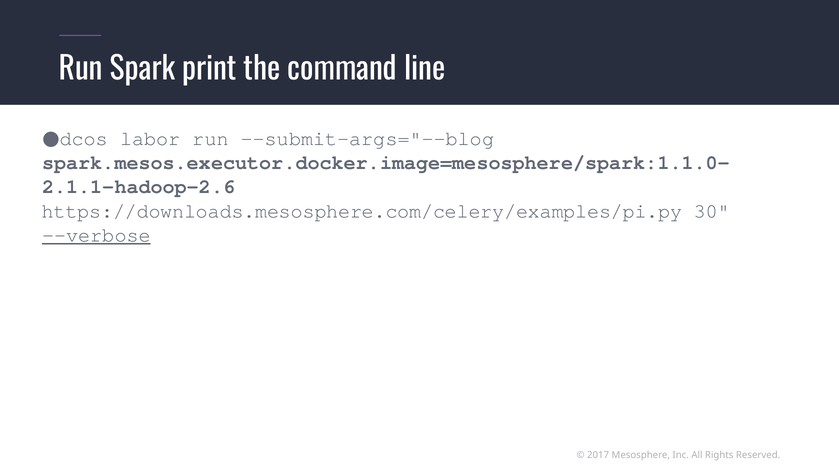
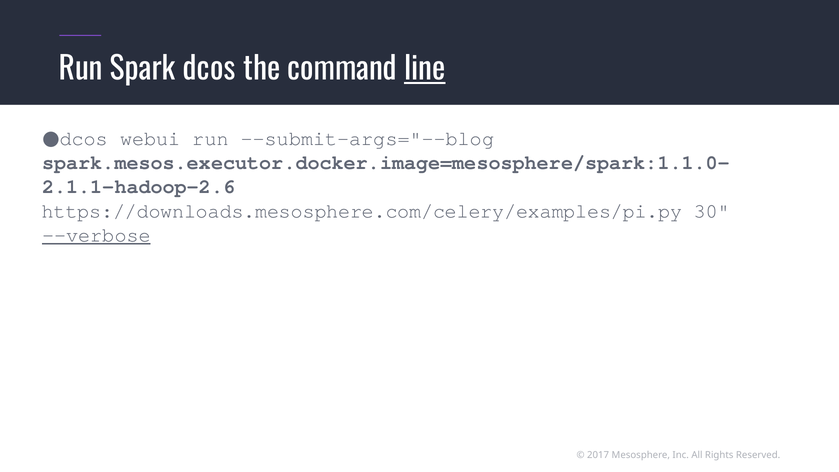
print: print -> dcos
line underline: none -> present
labor: labor -> webui
